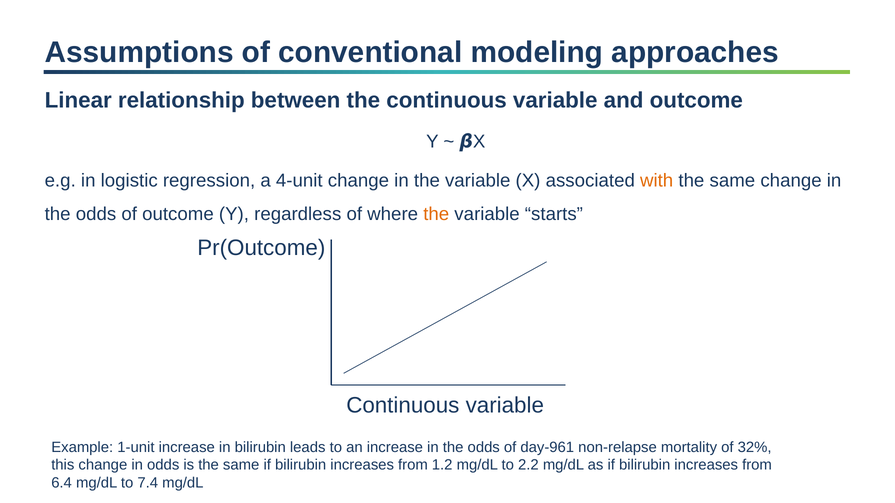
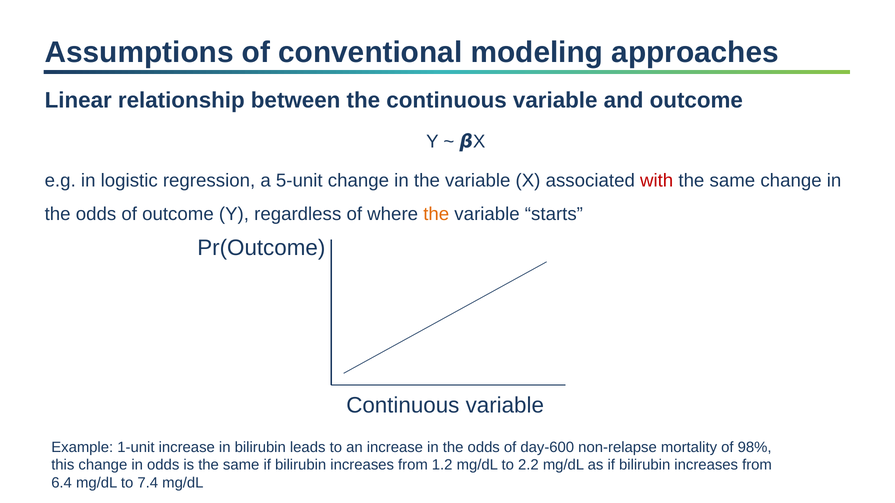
4-unit: 4-unit -> 5-unit
with colour: orange -> red
day-961: day-961 -> day-600
32%: 32% -> 98%
